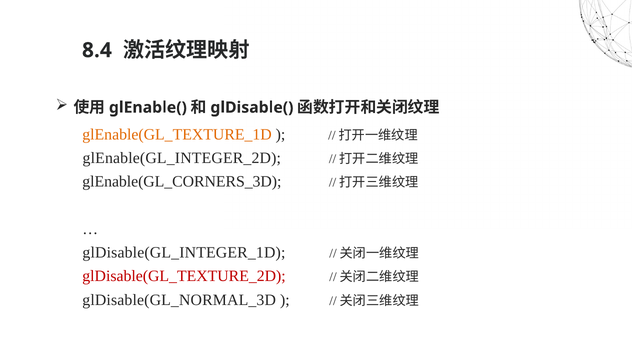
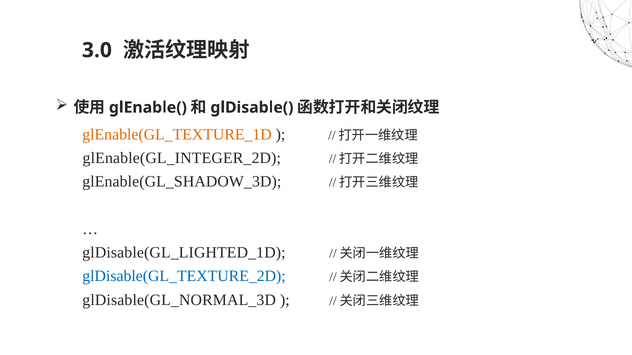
8.4: 8.4 -> 3.0
glEnable(GL_CORNERS_3D: glEnable(GL_CORNERS_3D -> glEnable(GL_SHADOW_3D
glDisable(GL_INTEGER_1D: glDisable(GL_INTEGER_1D -> glDisable(GL_LIGHTED_1D
glDisable(GL_TEXTURE_2D colour: red -> blue
